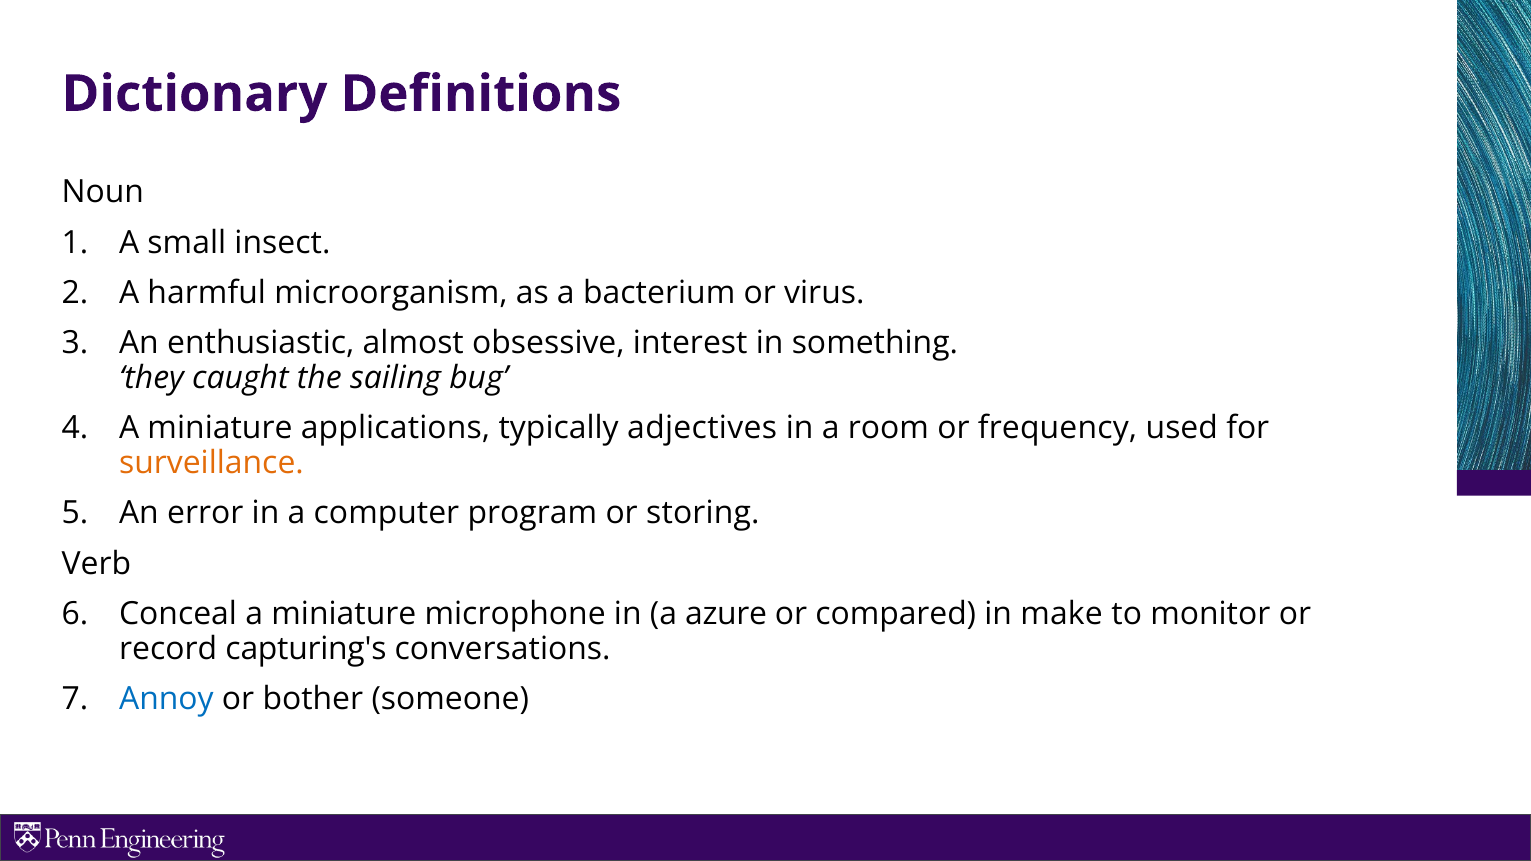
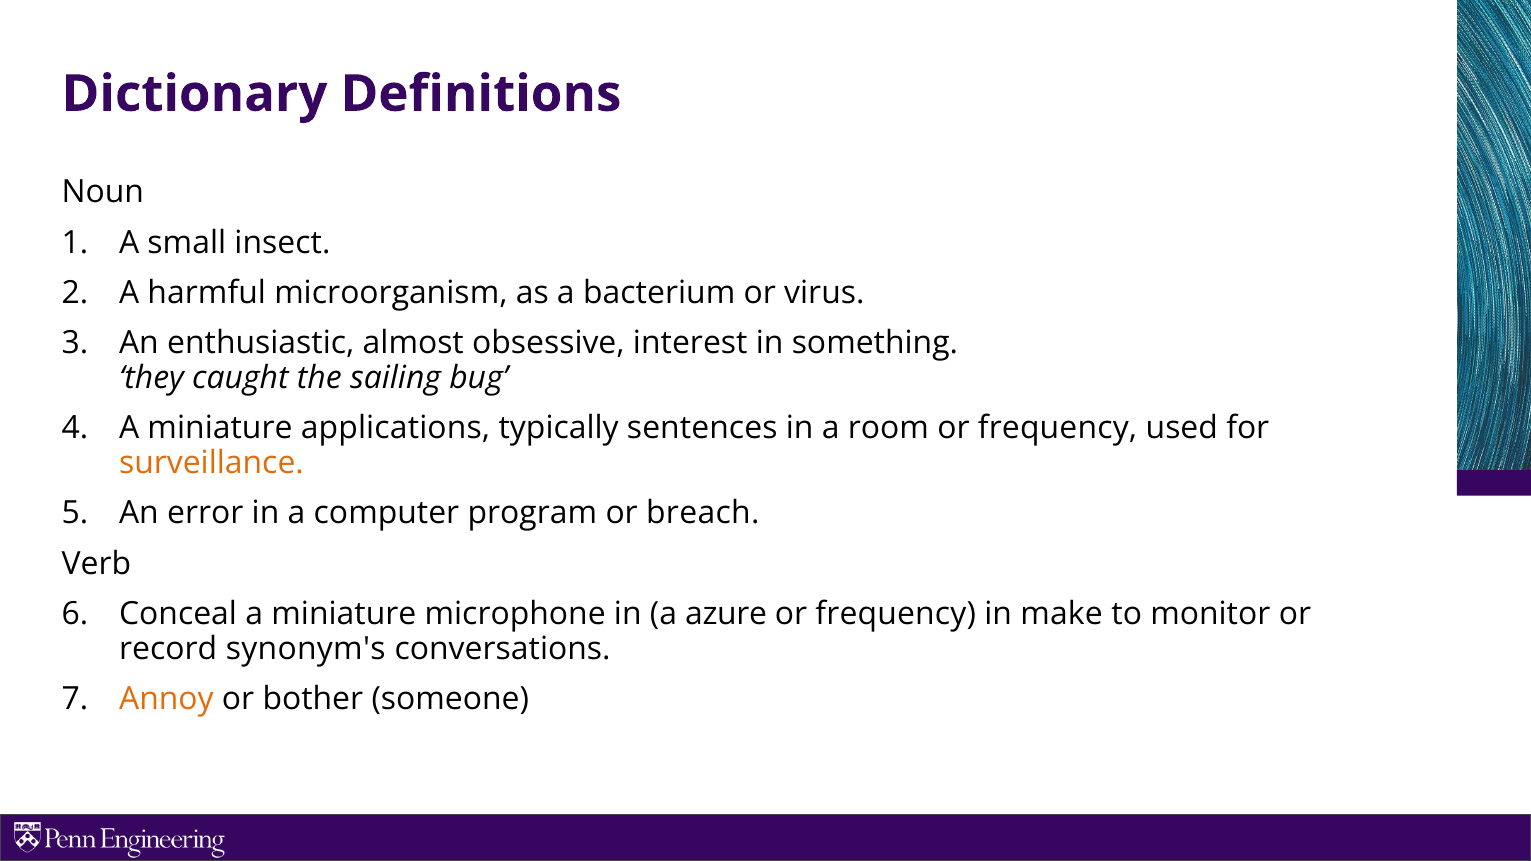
adjectives: adjectives -> sentences
storing: storing -> breach
compared at (896, 614): compared -> frequency
capturing's: capturing's -> synonym's
Annoy colour: blue -> orange
